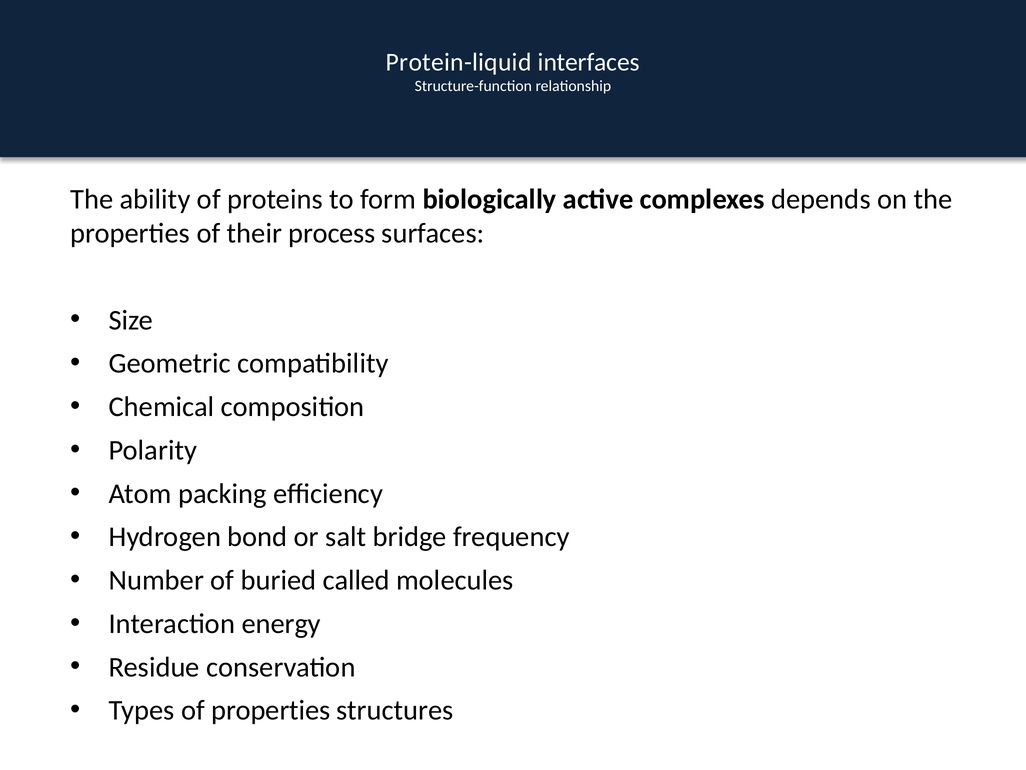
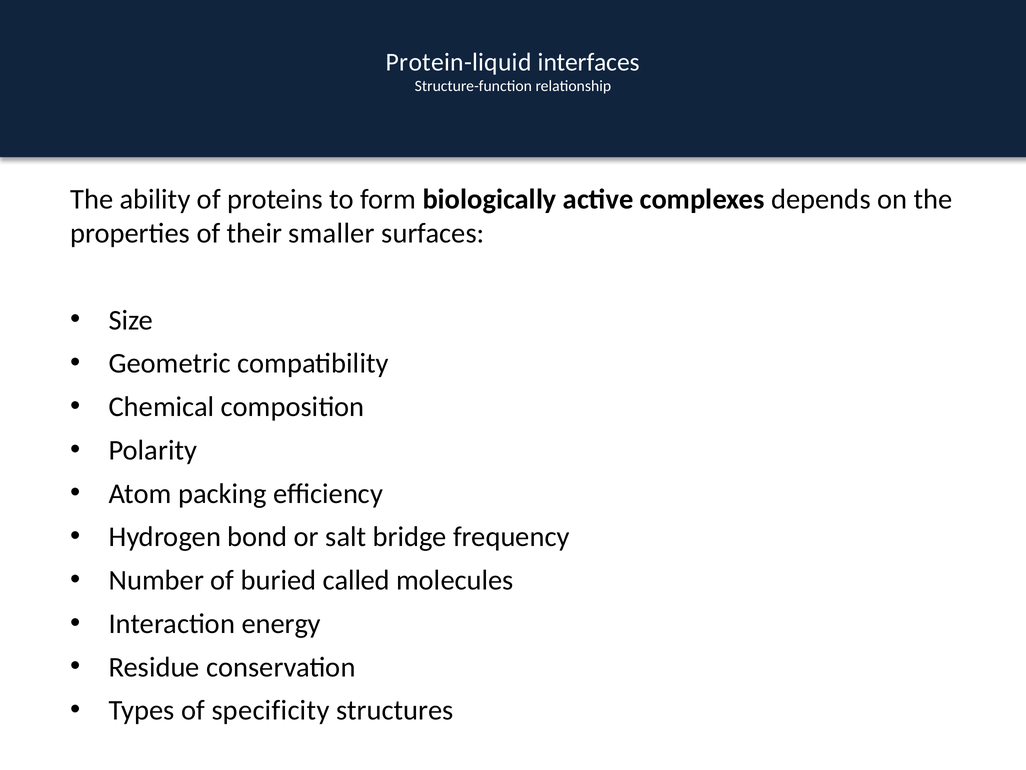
process: process -> smaller
of properties: properties -> specificity
